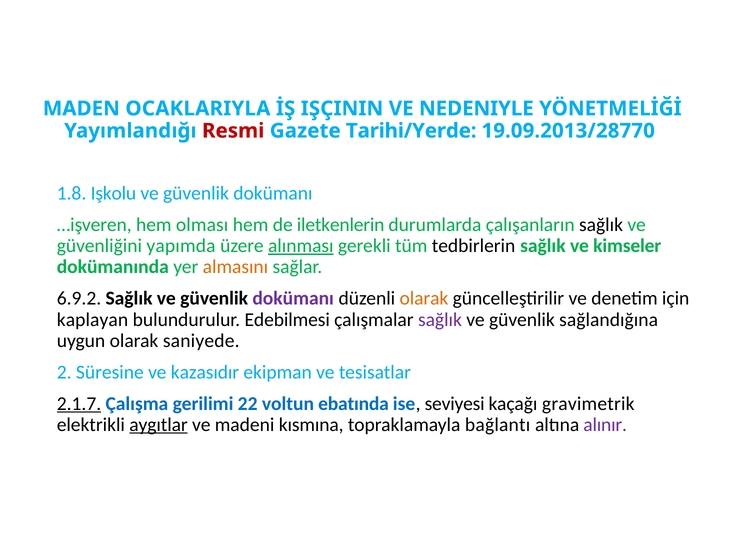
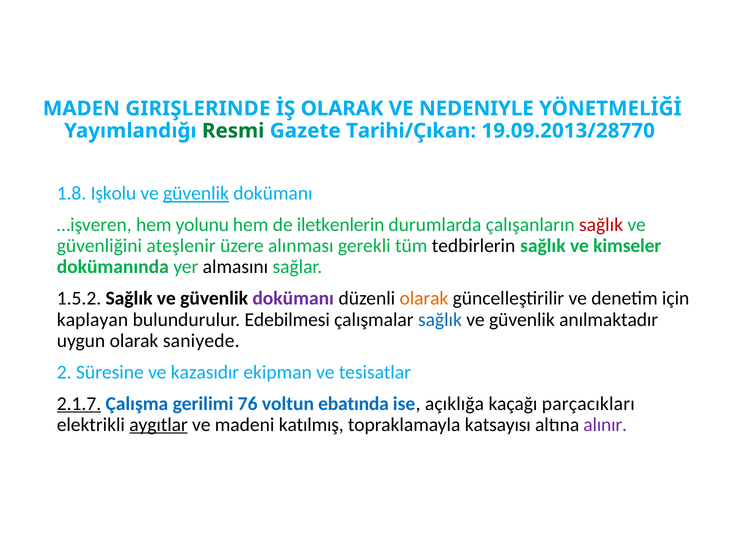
OCAKLARIYLA: OCAKLARIYLA -> GIRIŞLERINDE
İŞ IŞÇININ: IŞÇININ -> OLARAK
Resmi colour: red -> green
Tarihi/Yerde: Tarihi/Yerde -> Tarihi/Çıkan
güvenlik at (196, 193) underline: none -> present
olması: olması -> yolunu
sağlık at (601, 225) colour: black -> red
yapımda: yapımda -> ateşlenir
alınması underline: present -> none
almasını colour: orange -> black
6.9.2: 6.9.2 -> 1.5.2
sağlık at (440, 319) colour: purple -> blue
sağlandığına: sağlandığına -> anılmaktadır
22: 22 -> 76
seviyesi: seviyesi -> açıklığa
gravimetrik: gravimetrik -> parçacıkları
kısmına: kısmına -> katılmış
bağlantı: bağlantı -> katsayısı
